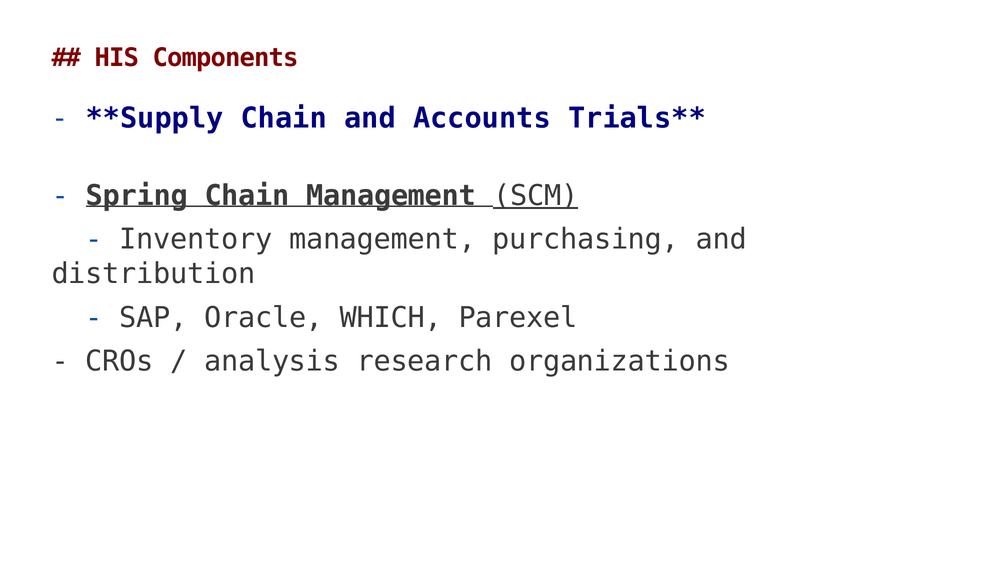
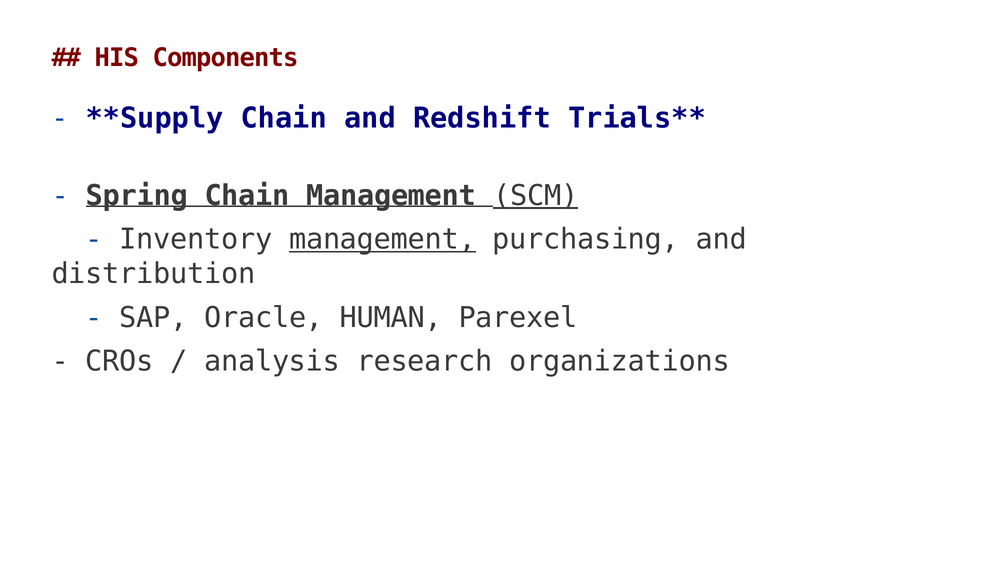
Accounts: Accounts -> Redshift
management at (383, 239) underline: none -> present
WHICH: WHICH -> HUMAN
